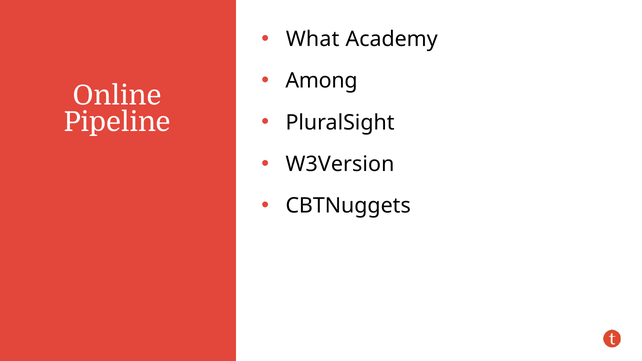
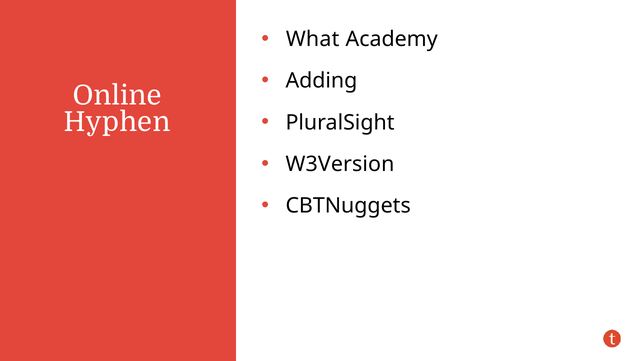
Among: Among -> Adding
Pipeline: Pipeline -> Hyphen
